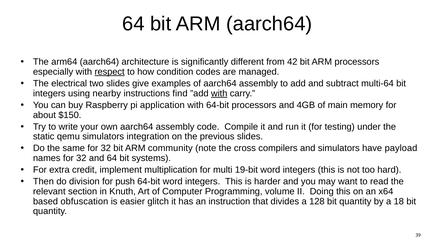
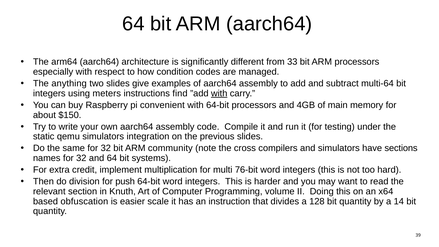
42: 42 -> 33
respect underline: present -> none
electrical: electrical -> anything
nearby: nearby -> meters
application: application -> convenient
payload: payload -> sections
19-bit: 19-bit -> 76-bit
glitch: glitch -> scale
18: 18 -> 14
